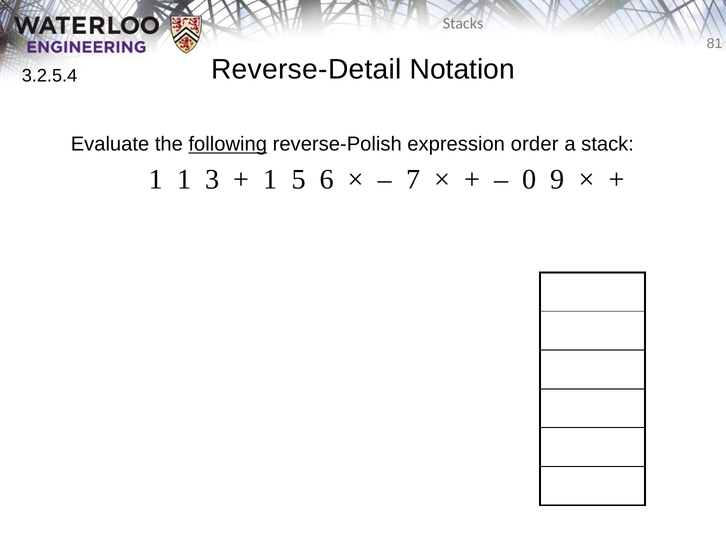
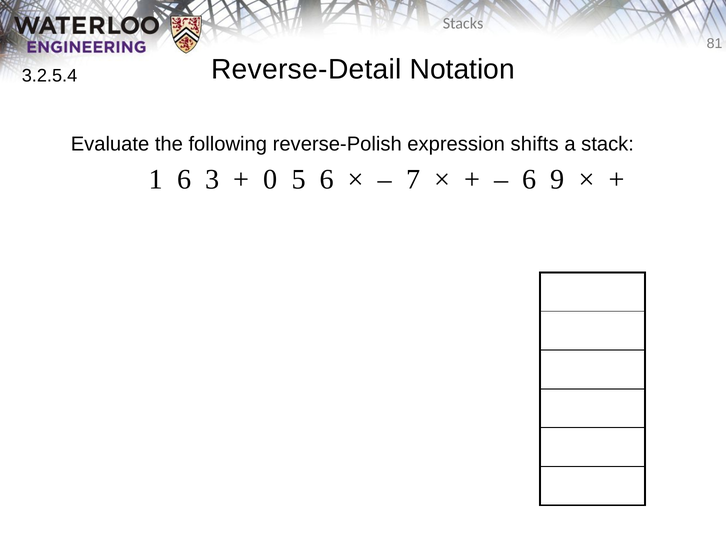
following underline: present -> none
order: order -> shifts
1 1: 1 -> 6
1 at (270, 179): 1 -> 0
0 at (529, 179): 0 -> 6
